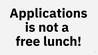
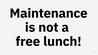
Applications: Applications -> Maintenance
